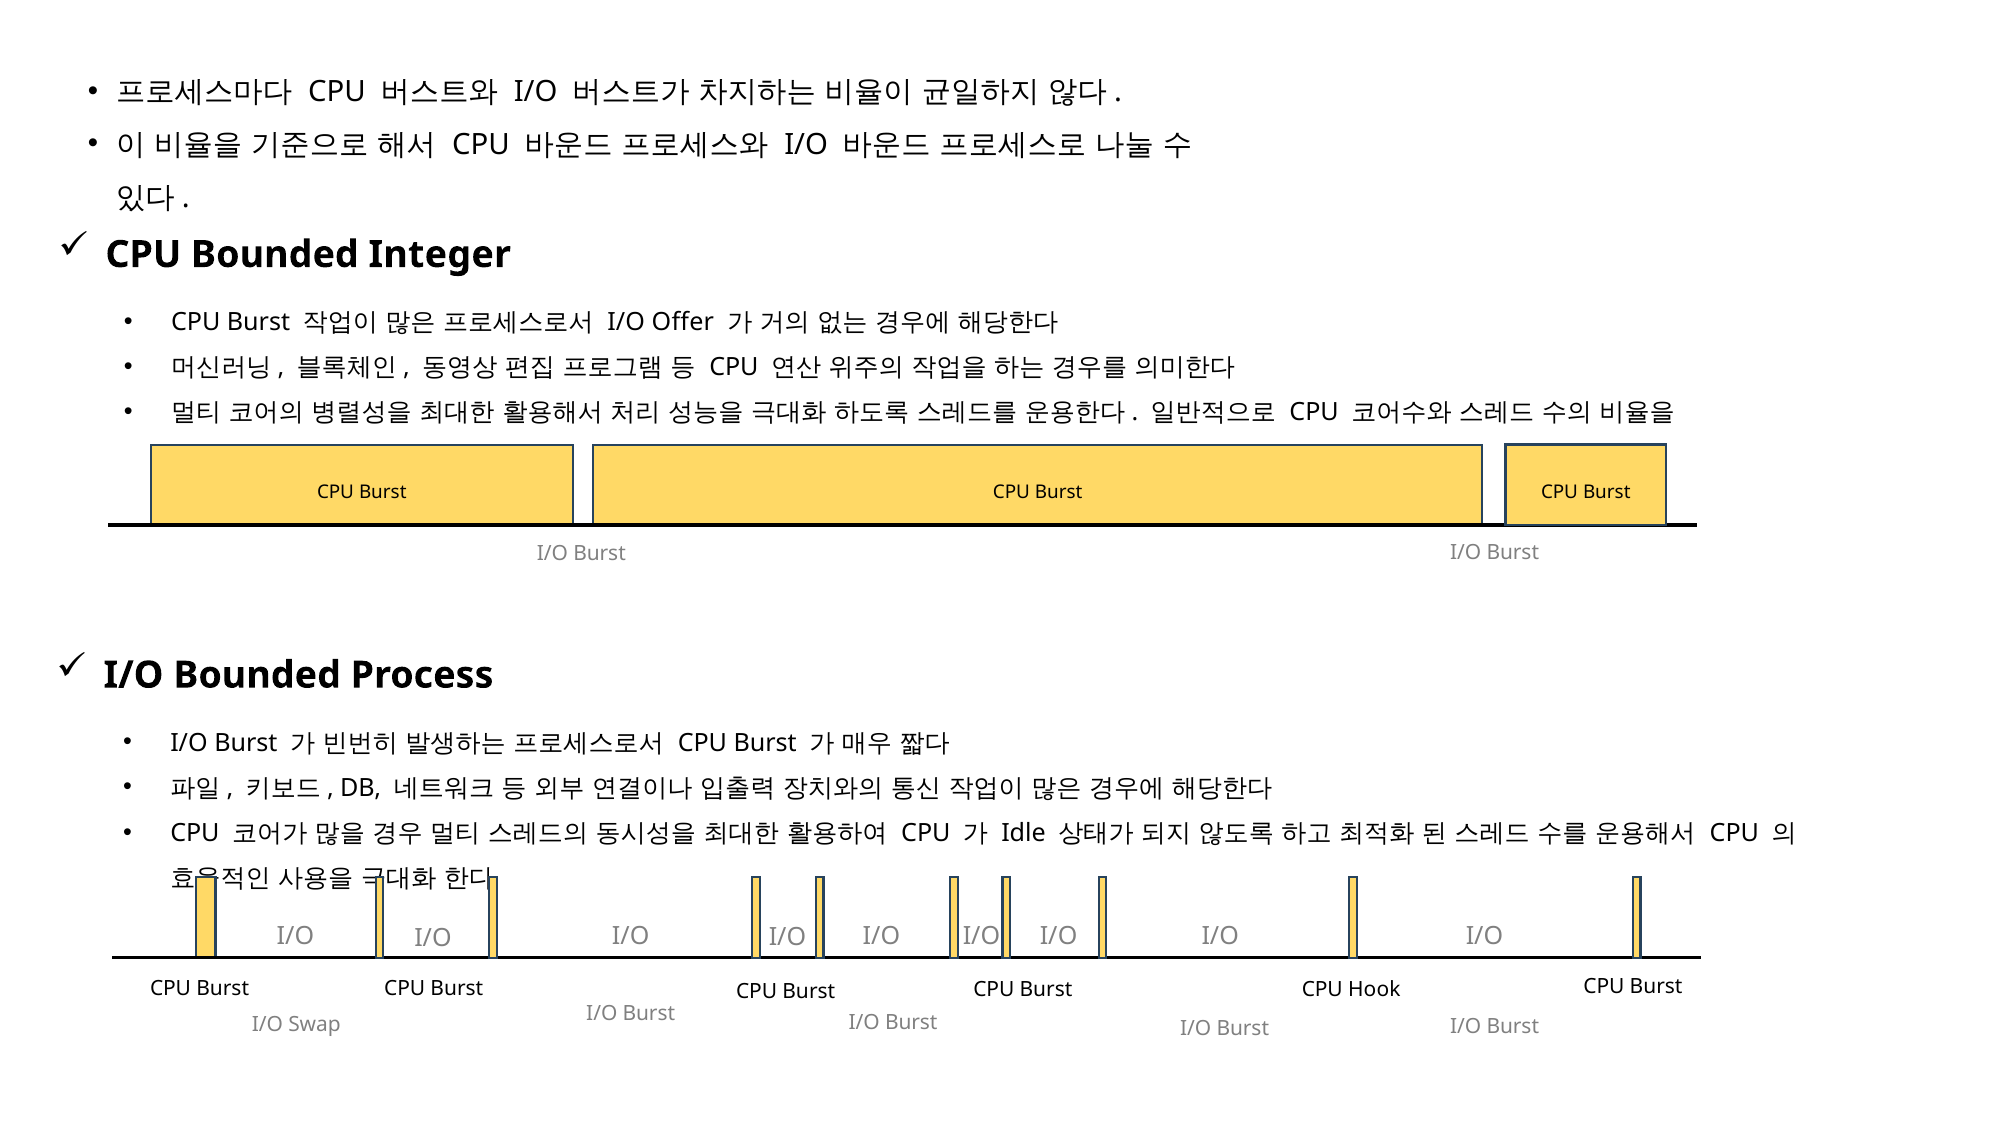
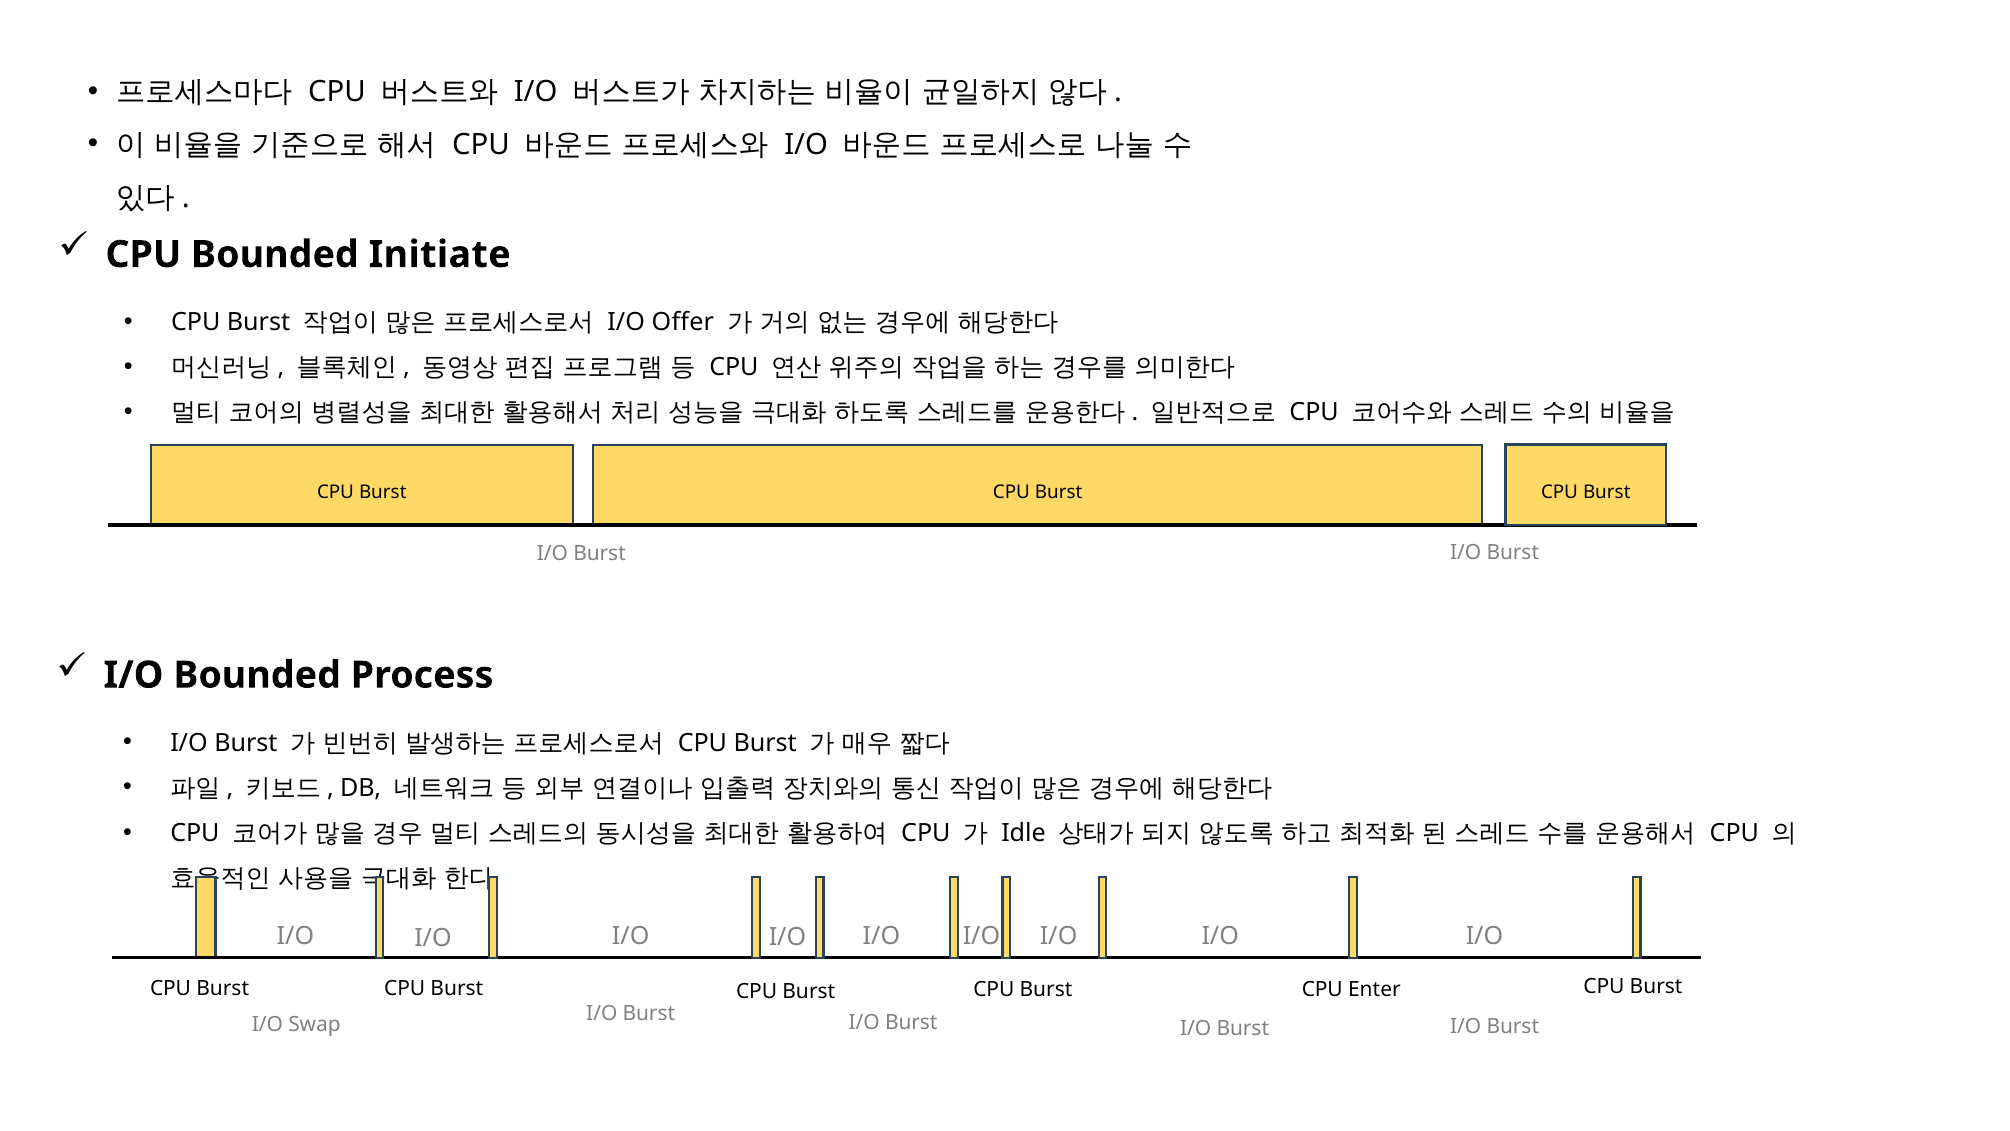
Integer: Integer -> Initiate
Hook: Hook -> Enter
